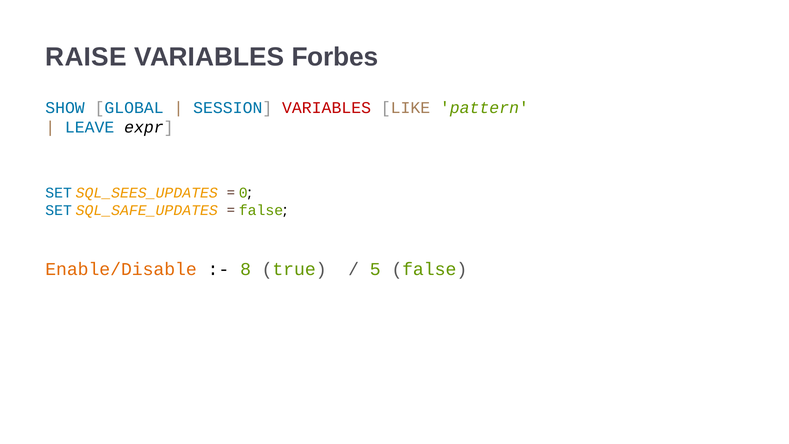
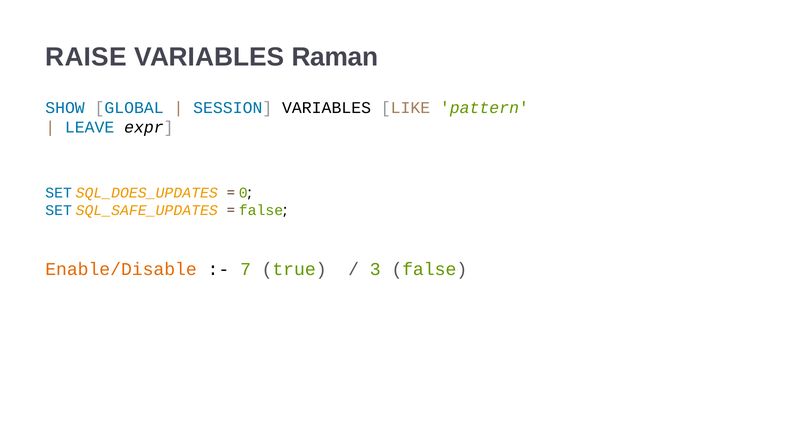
Forbes: Forbes -> Raman
VARIABLES at (327, 108) colour: red -> black
SQL_SEES_UPDATES: SQL_SEES_UPDATES -> SQL_DOES_UPDATES
8: 8 -> 7
5: 5 -> 3
